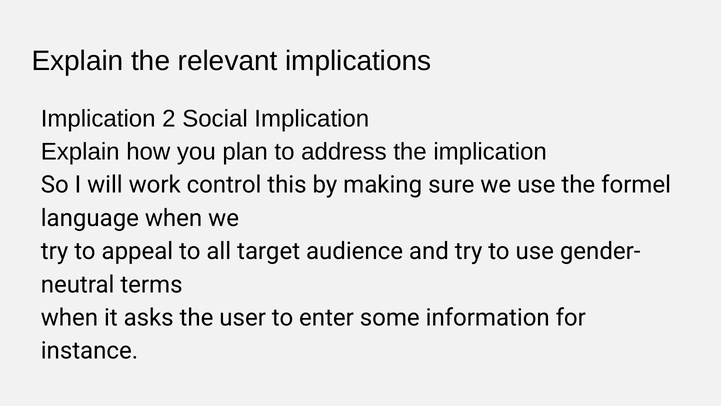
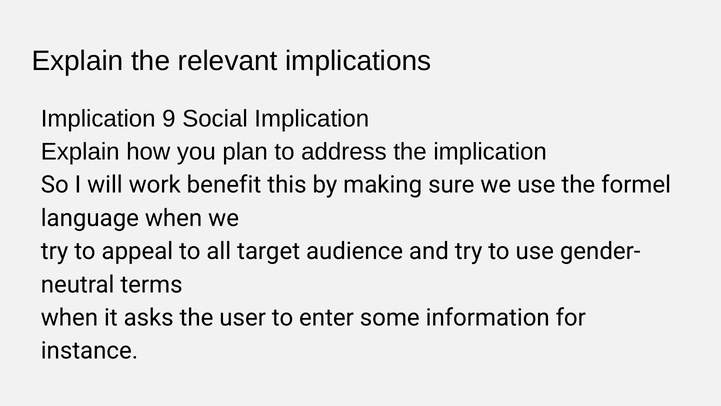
2: 2 -> 9
control: control -> benefit
